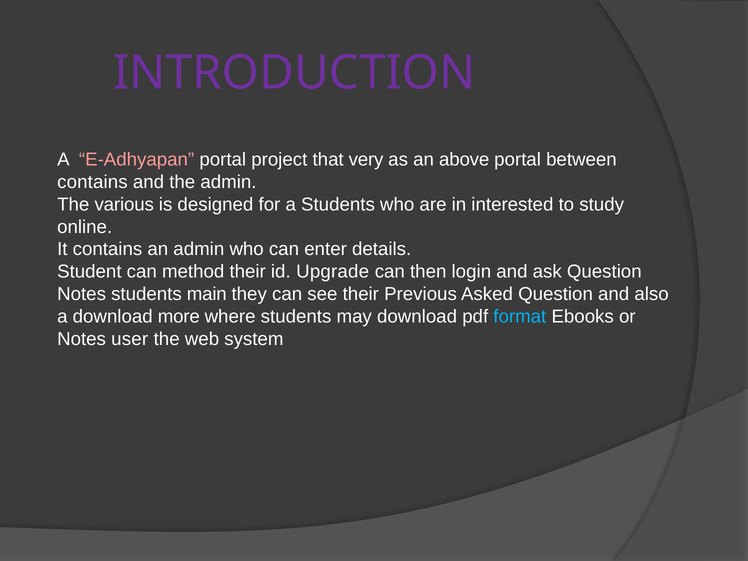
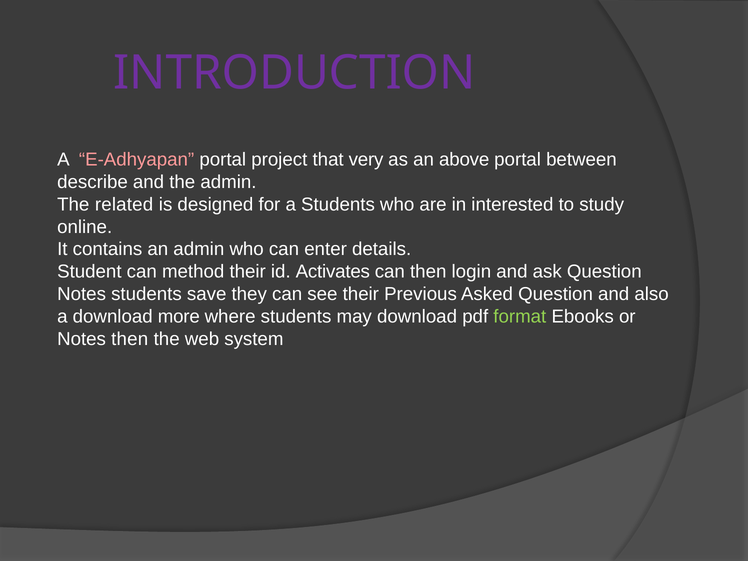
contains at (92, 182): contains -> describe
various: various -> related
Upgrade: Upgrade -> Activates
main: main -> save
format colour: light blue -> light green
Notes user: user -> then
